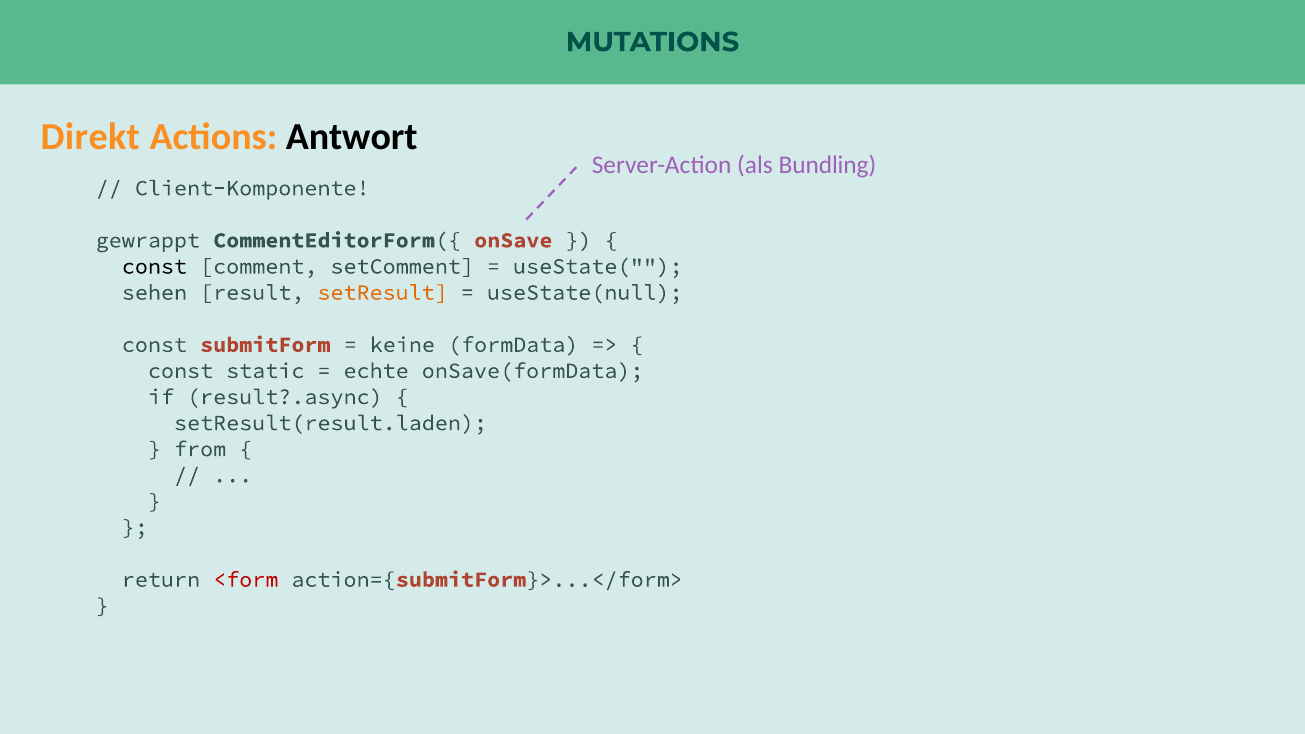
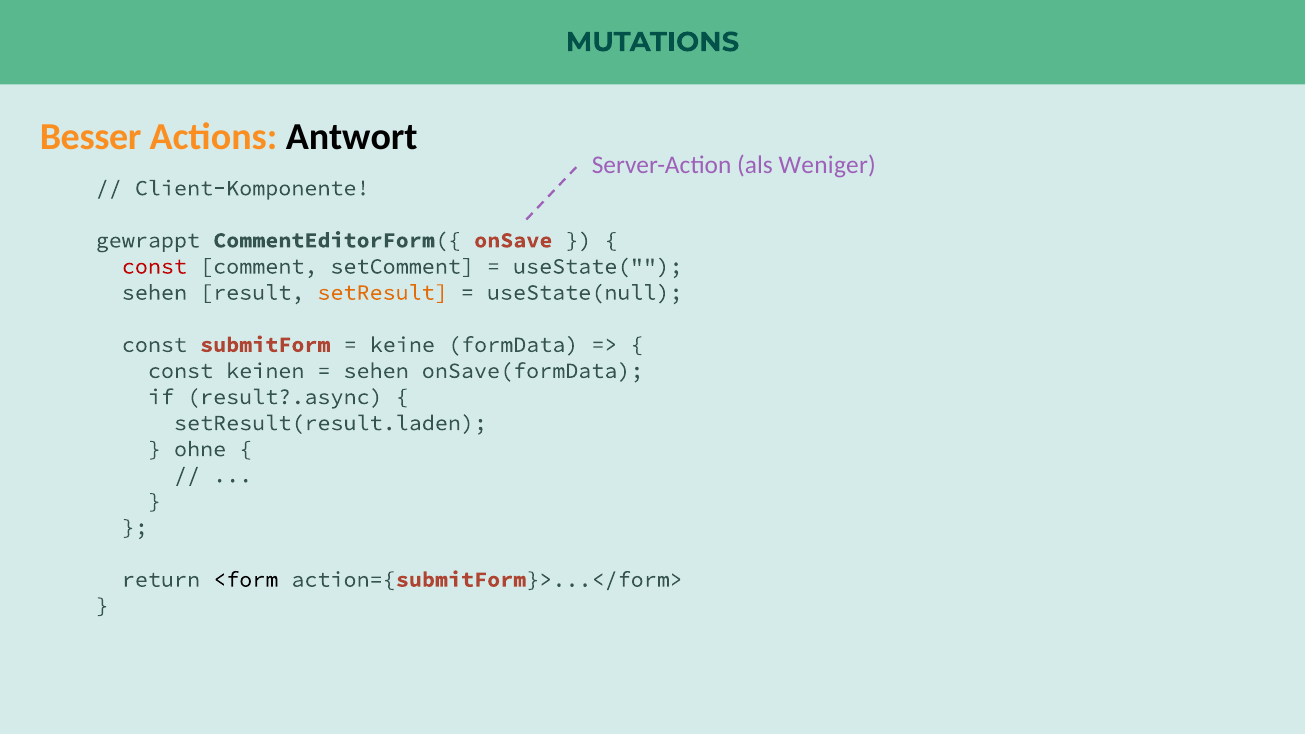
Direkt: Direkt -> Besser
Bundling: Bundling -> Weniger
const at (154, 266) colour: black -> red
static: static -> keinen
echte at (376, 371): echte -> sehen
from: from -> ohne
<form colour: red -> black
